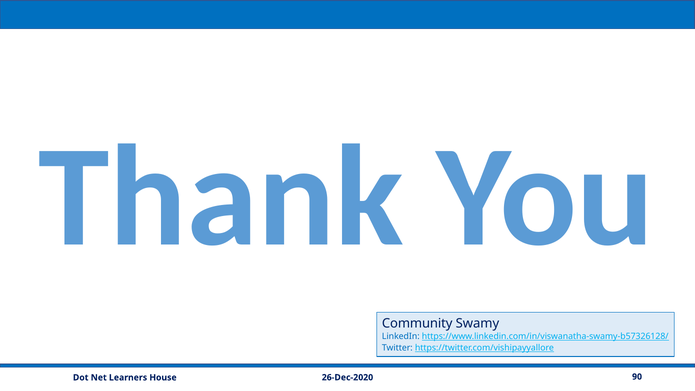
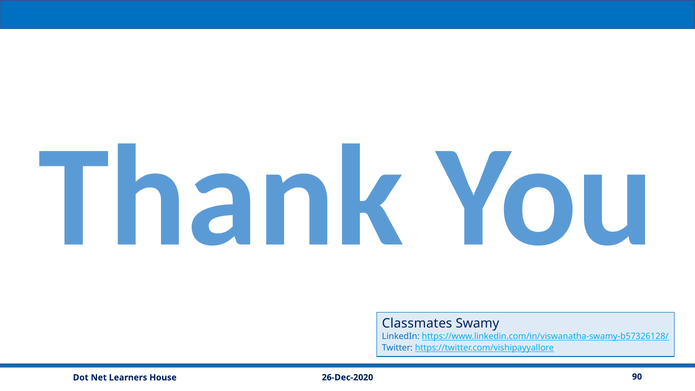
Community: Community -> Classmates
